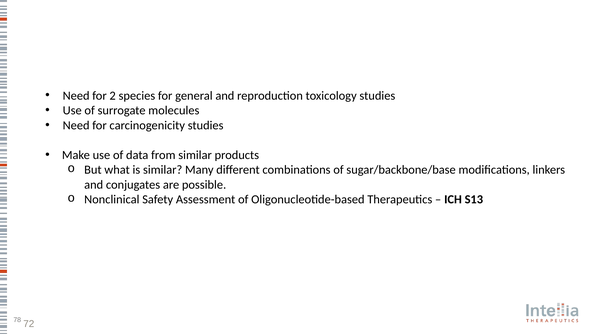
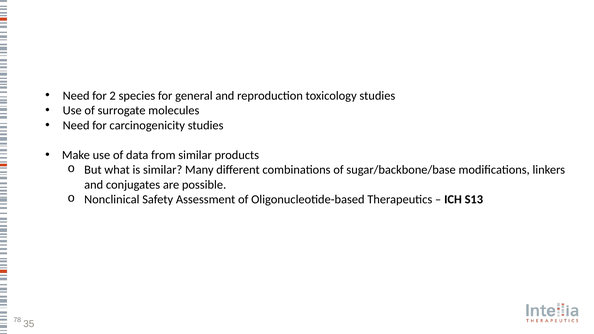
72: 72 -> 35
